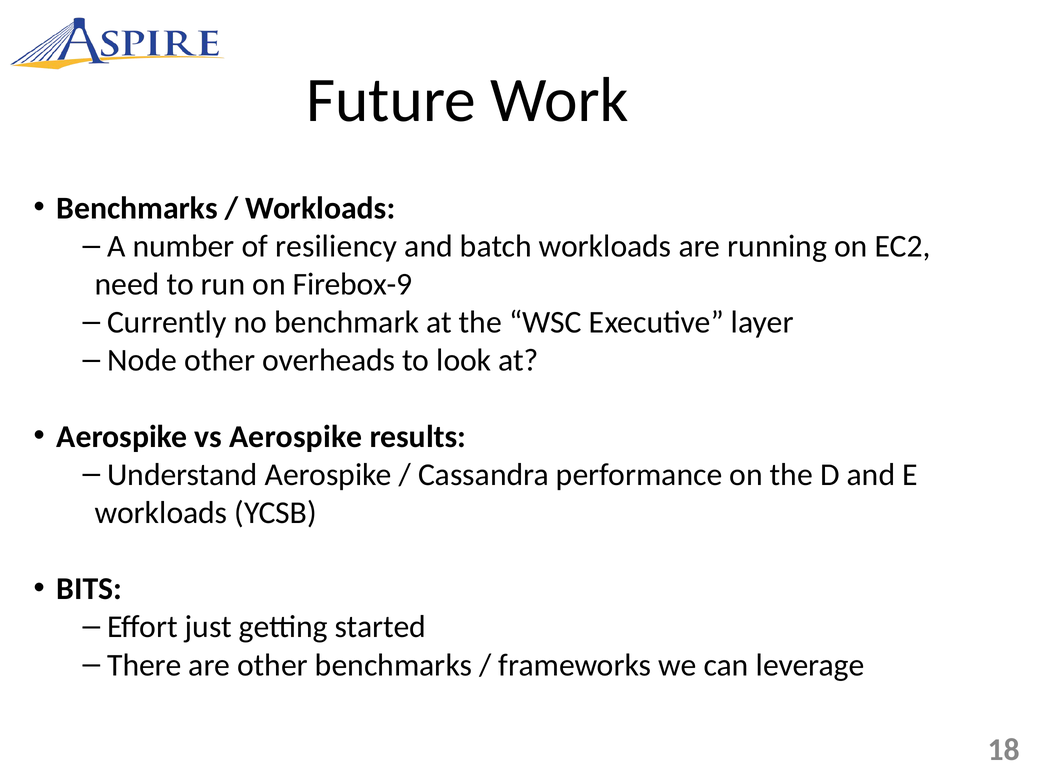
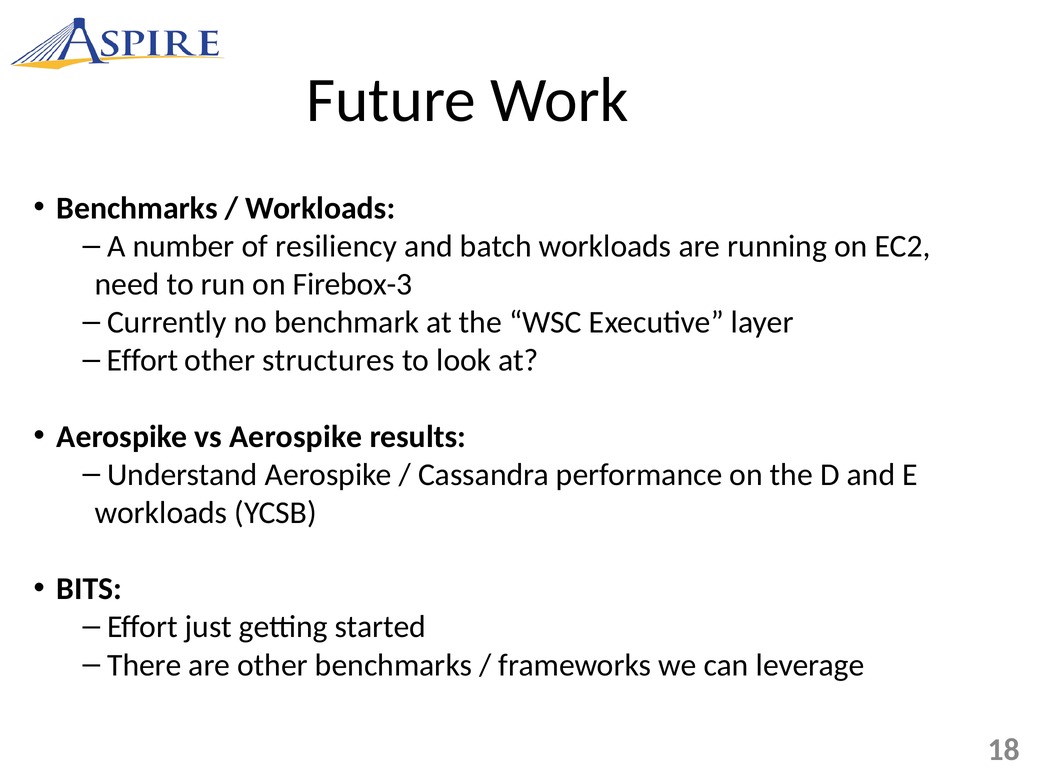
Firebox-9: Firebox-9 -> Firebox-3
Node at (142, 361): Node -> Effort
overheads: overheads -> structures
